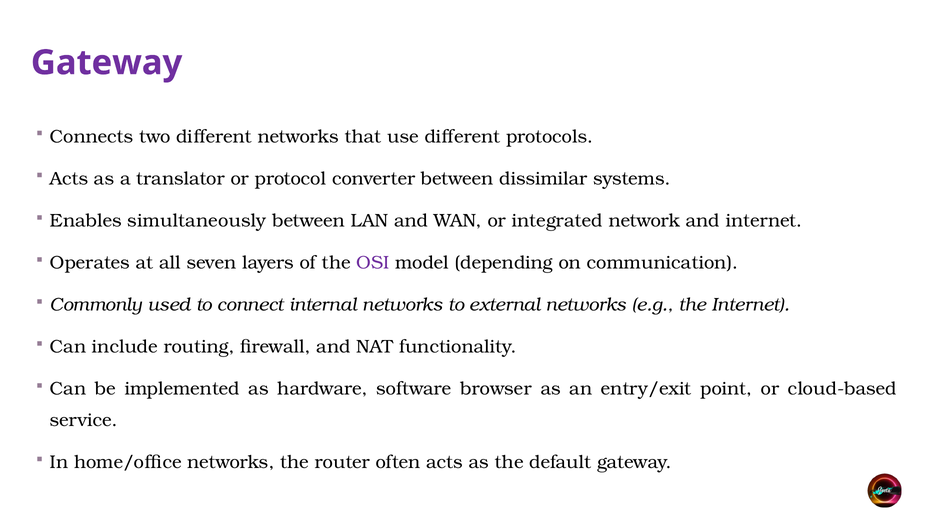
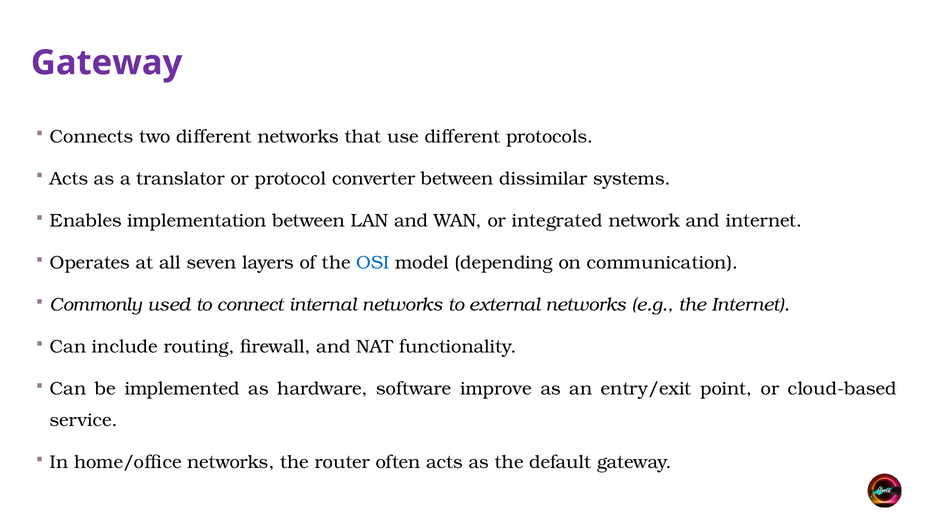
simultaneously: simultaneously -> implementation
OSI colour: purple -> blue
browser: browser -> improve
